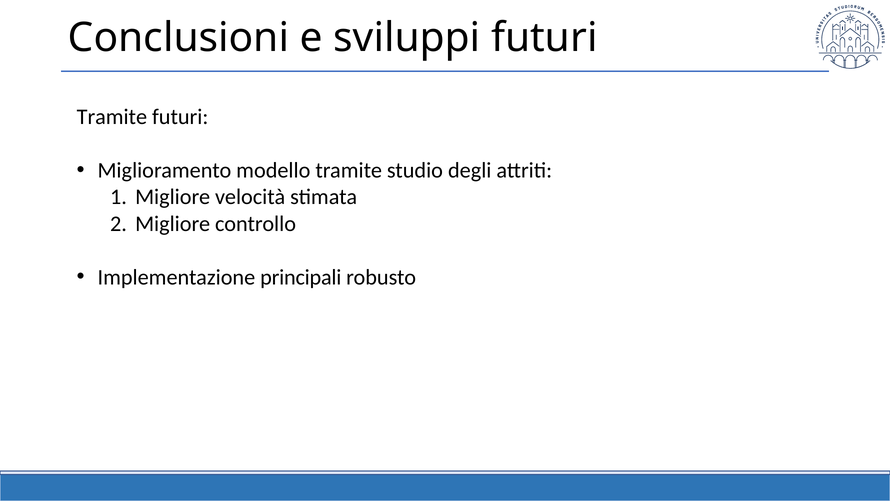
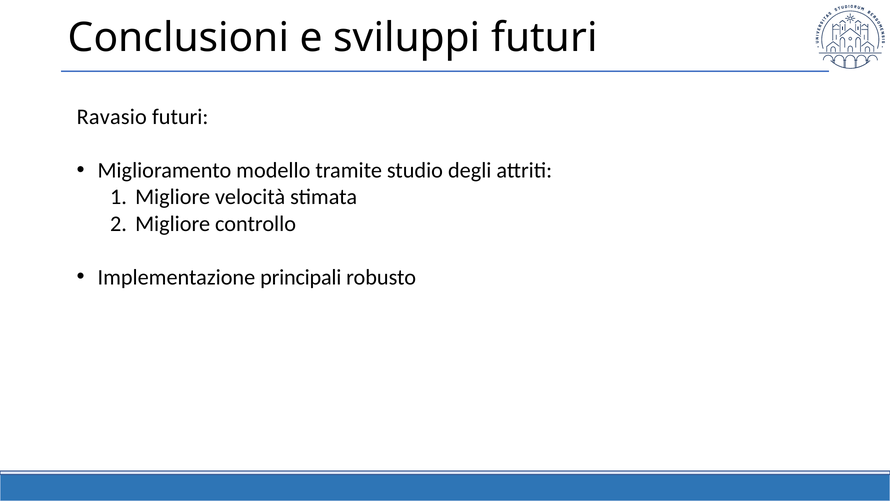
Tramite at (112, 117): Tramite -> Ravasio
